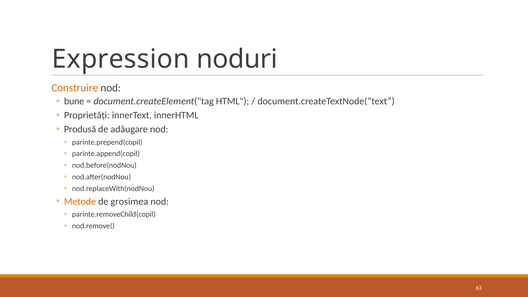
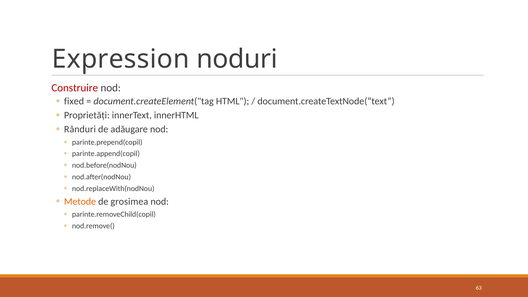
Construire colour: orange -> red
bune: bune -> fixed
Produsă: Produsă -> Rânduri
